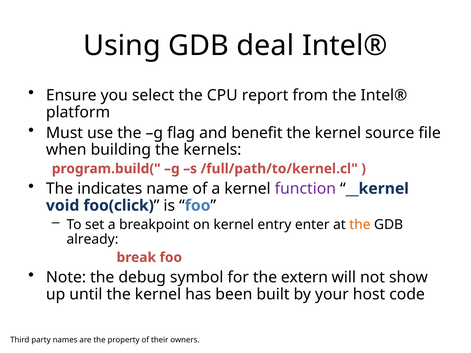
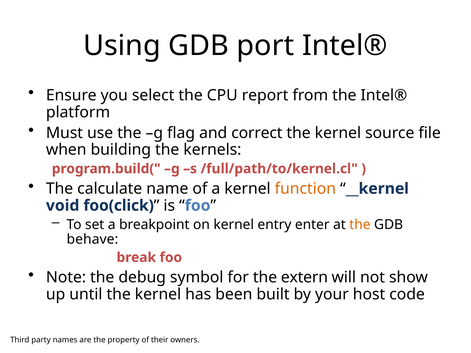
deal: deal -> port
benefit: benefit -> correct
indicates: indicates -> calculate
function colour: purple -> orange
already: already -> behave
